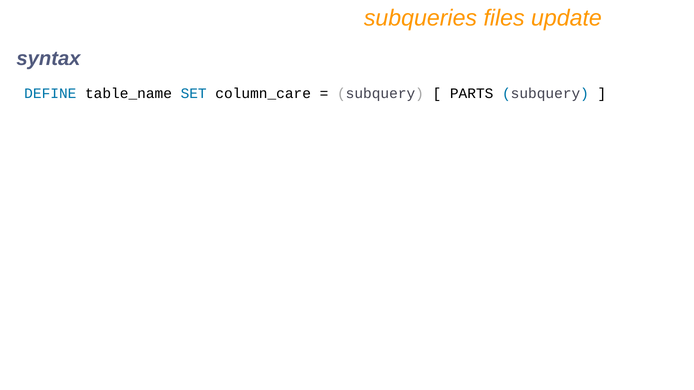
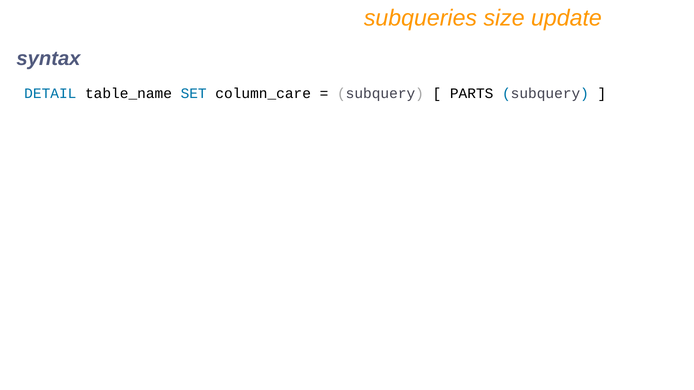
files: files -> size
DEFINE: DEFINE -> DETAIL
